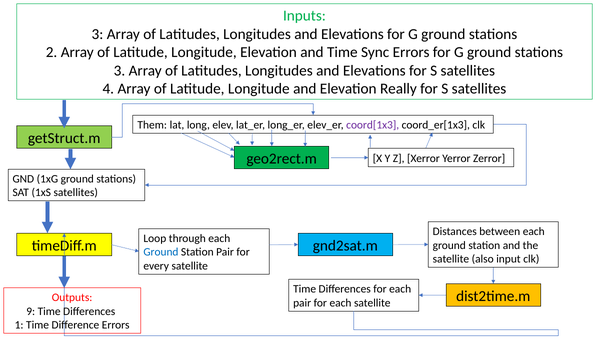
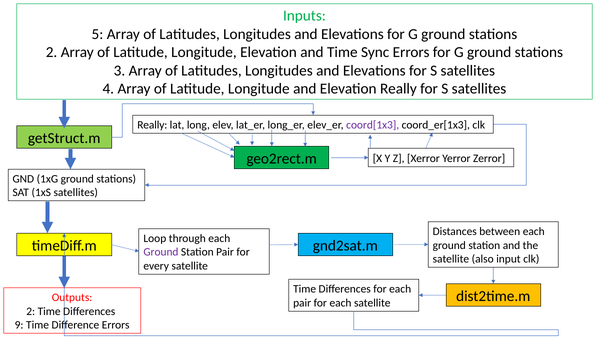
3 at (97, 34): 3 -> 5
Them at (152, 125): Them -> Really
Ground at (161, 253) colour: blue -> purple
9 at (31, 312): 9 -> 2
1: 1 -> 9
